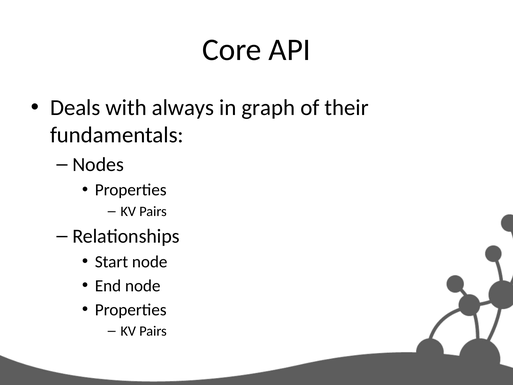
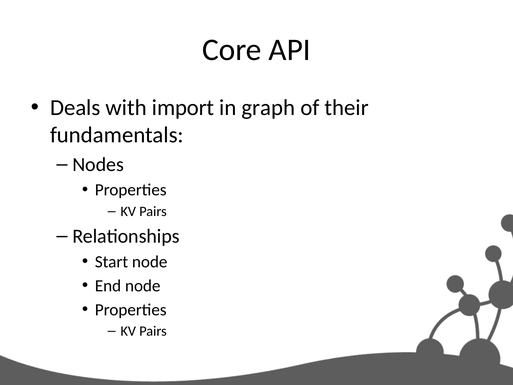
always: always -> import
